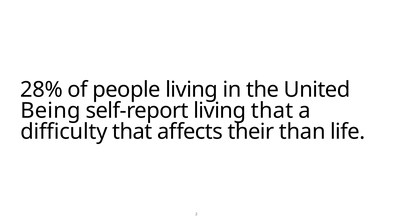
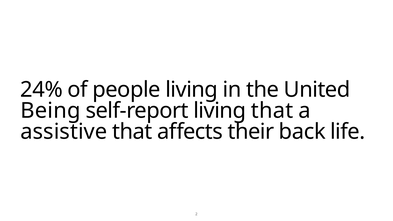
28%: 28% -> 24%
difficulty: difficulty -> assistive
than: than -> back
